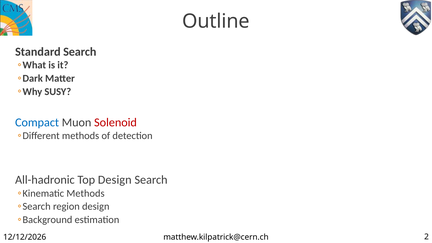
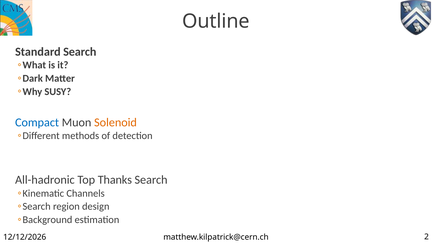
Solenoid colour: red -> orange
Top Design: Design -> Thanks
Methods at (86, 193): Methods -> Channels
